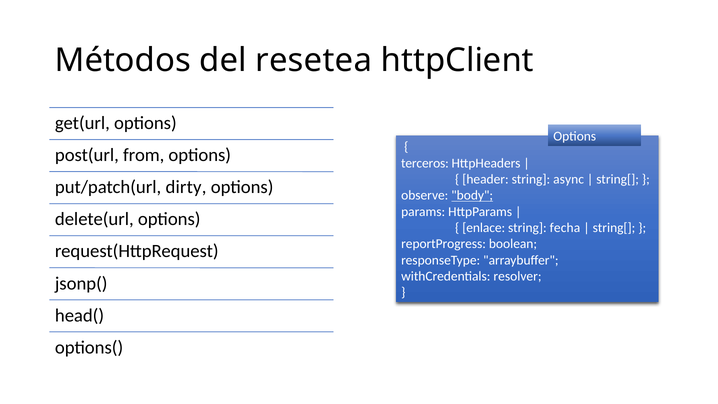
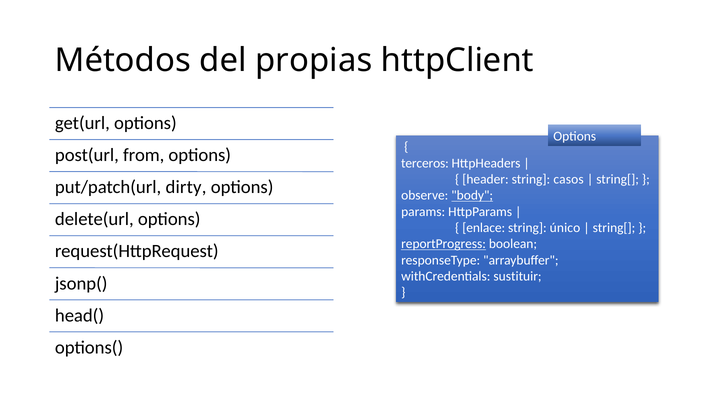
resetea: resetea -> propias
async: async -> casos
fecha: fecha -> único
reportProgress underline: none -> present
resolver: resolver -> sustituir
